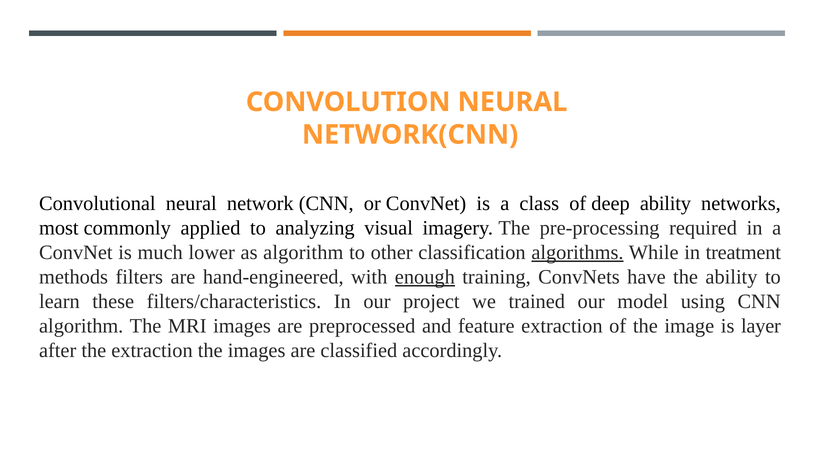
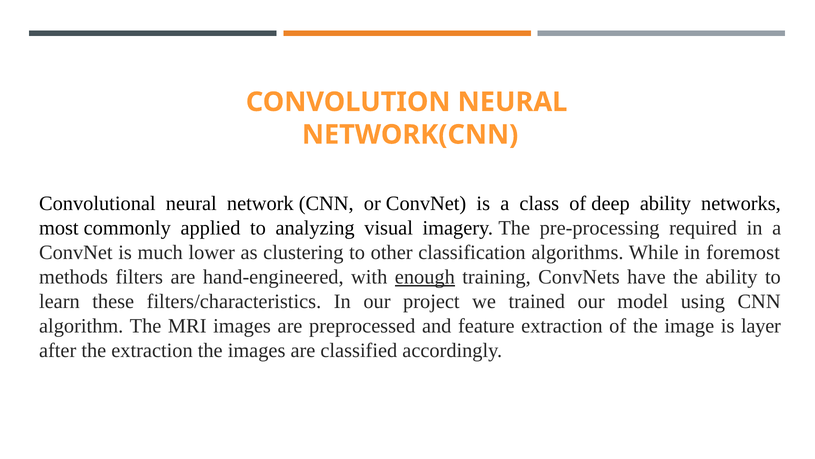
as algorithm: algorithm -> clustering
algorithms underline: present -> none
treatment: treatment -> foremost
